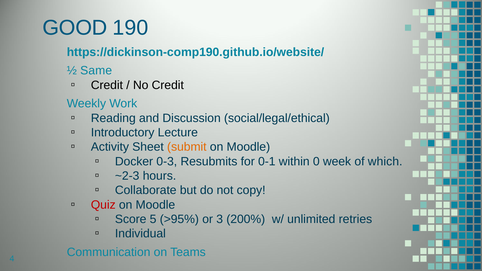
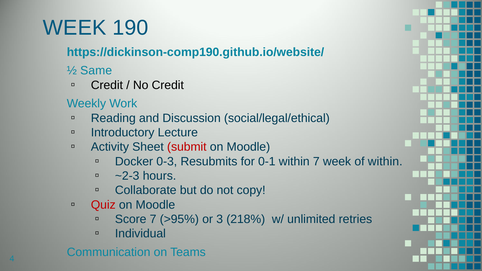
GOOD at (75, 28): GOOD -> WEEK
submit colour: orange -> red
within 0: 0 -> 7
of which: which -> within
Score 5: 5 -> 7
200%: 200% -> 218%
